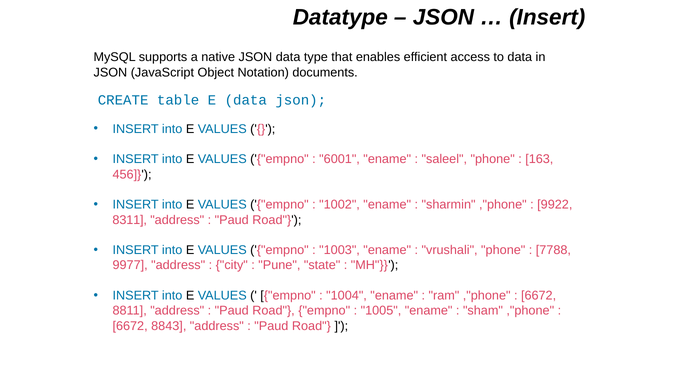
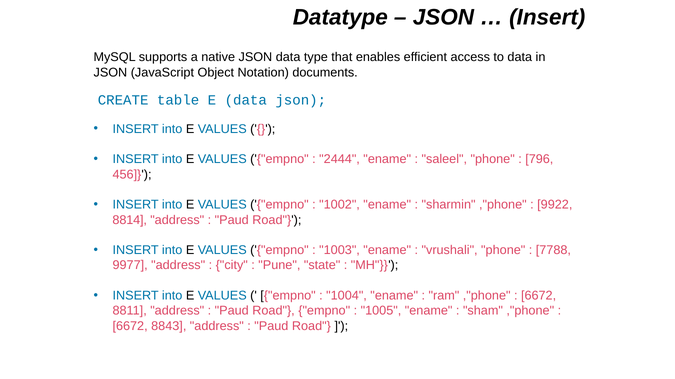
6001: 6001 -> 2444
163: 163 -> 796
8311: 8311 -> 8814
